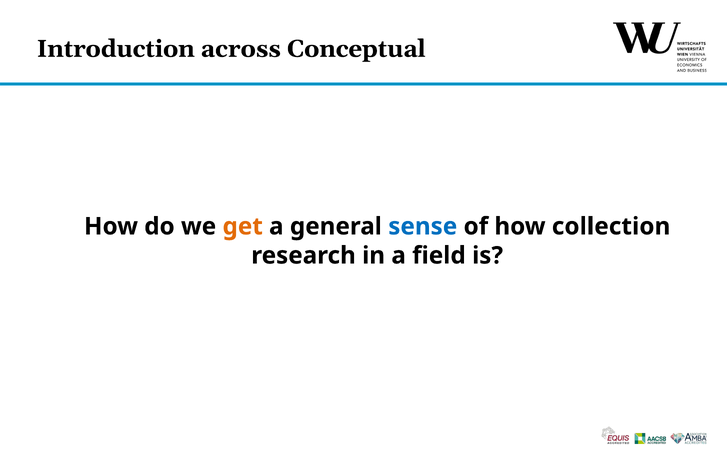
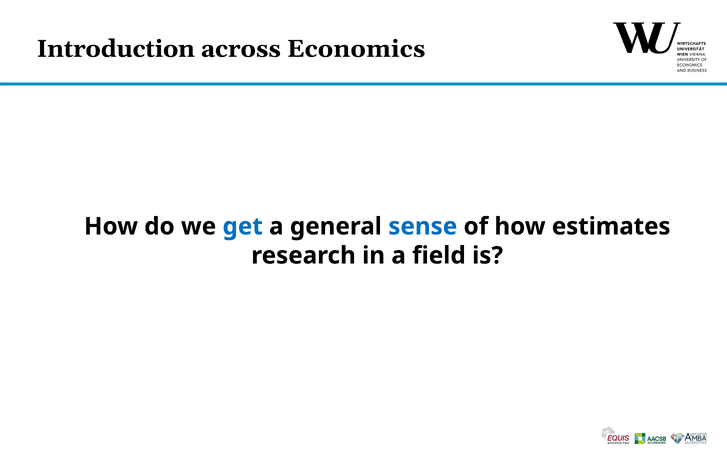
Conceptual: Conceptual -> Economics
get colour: orange -> blue
collection: collection -> estimates
